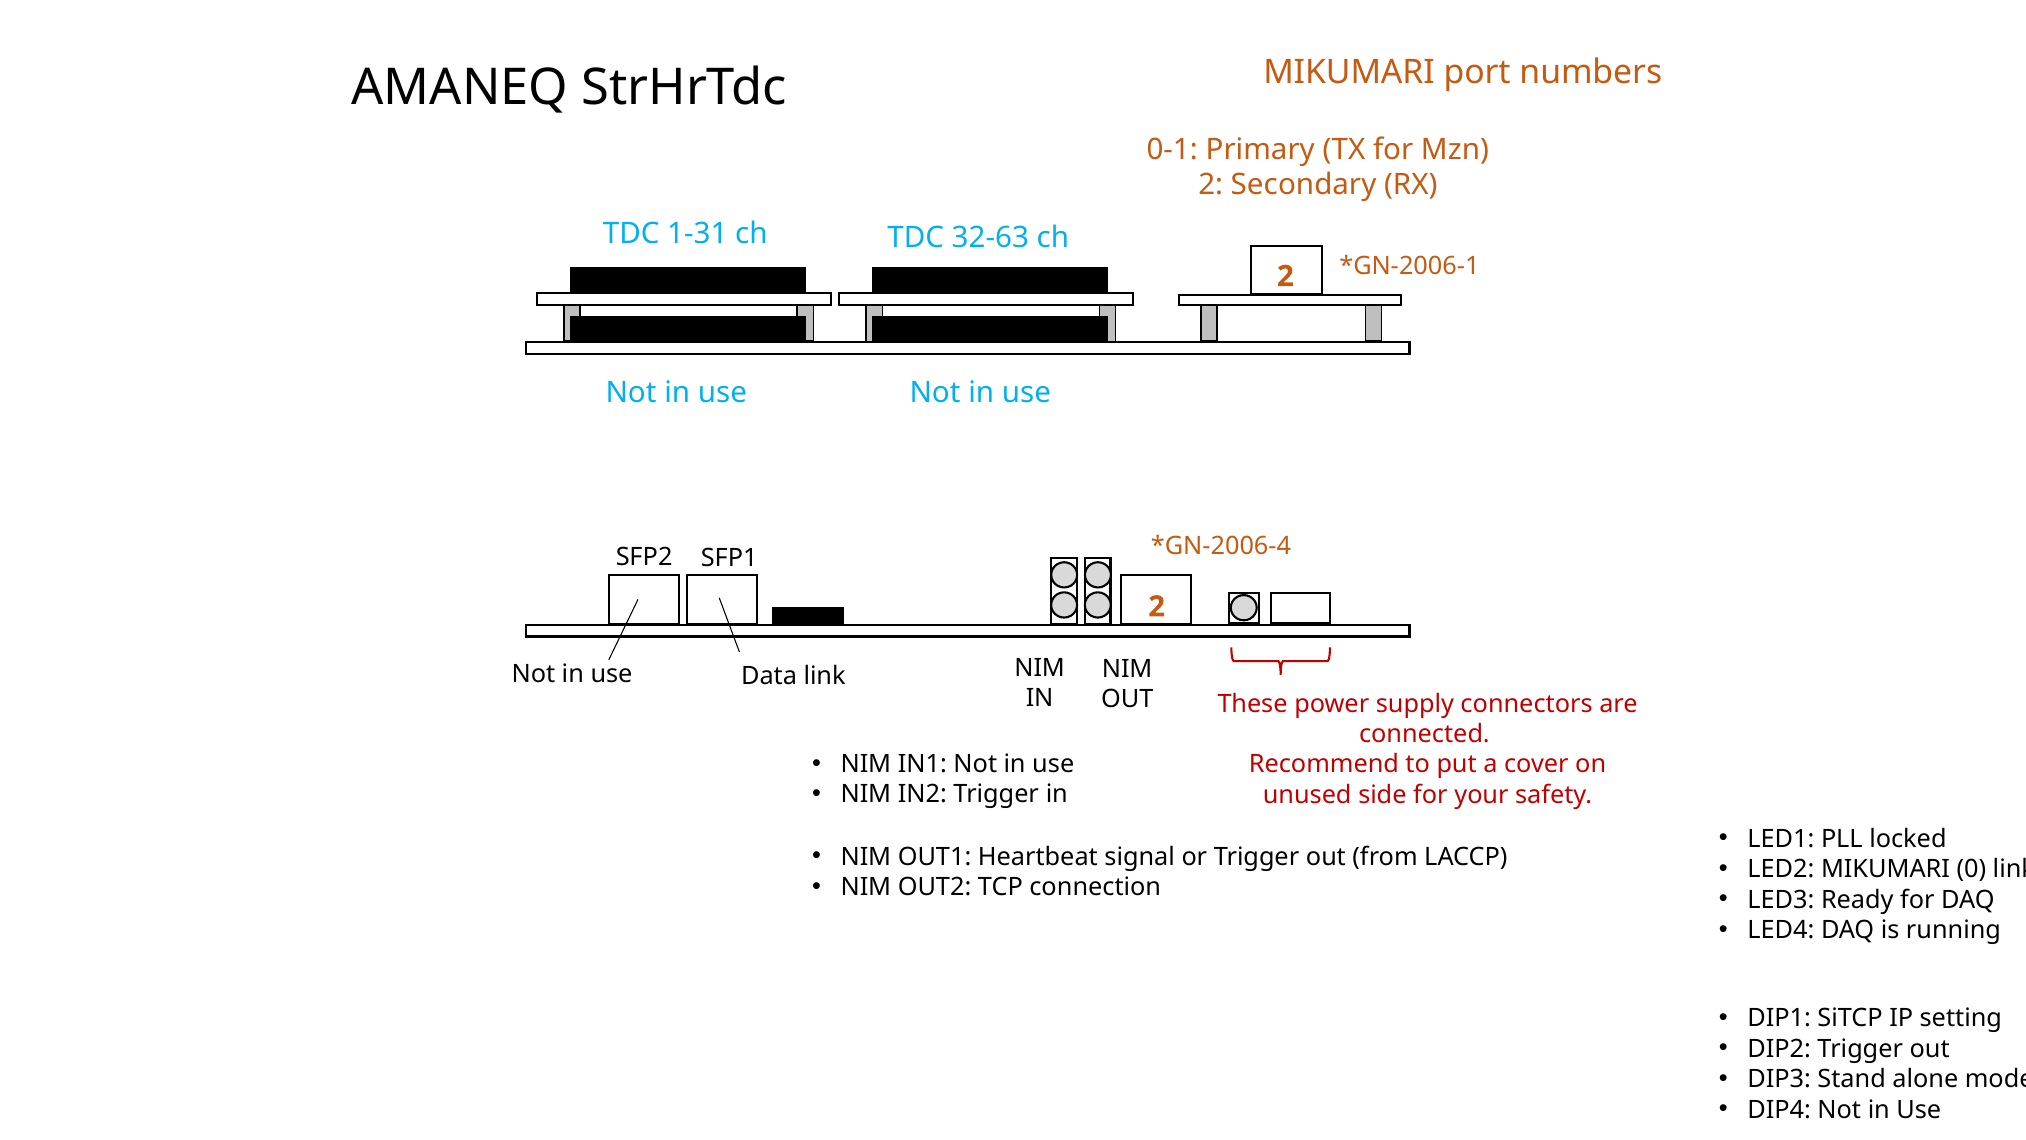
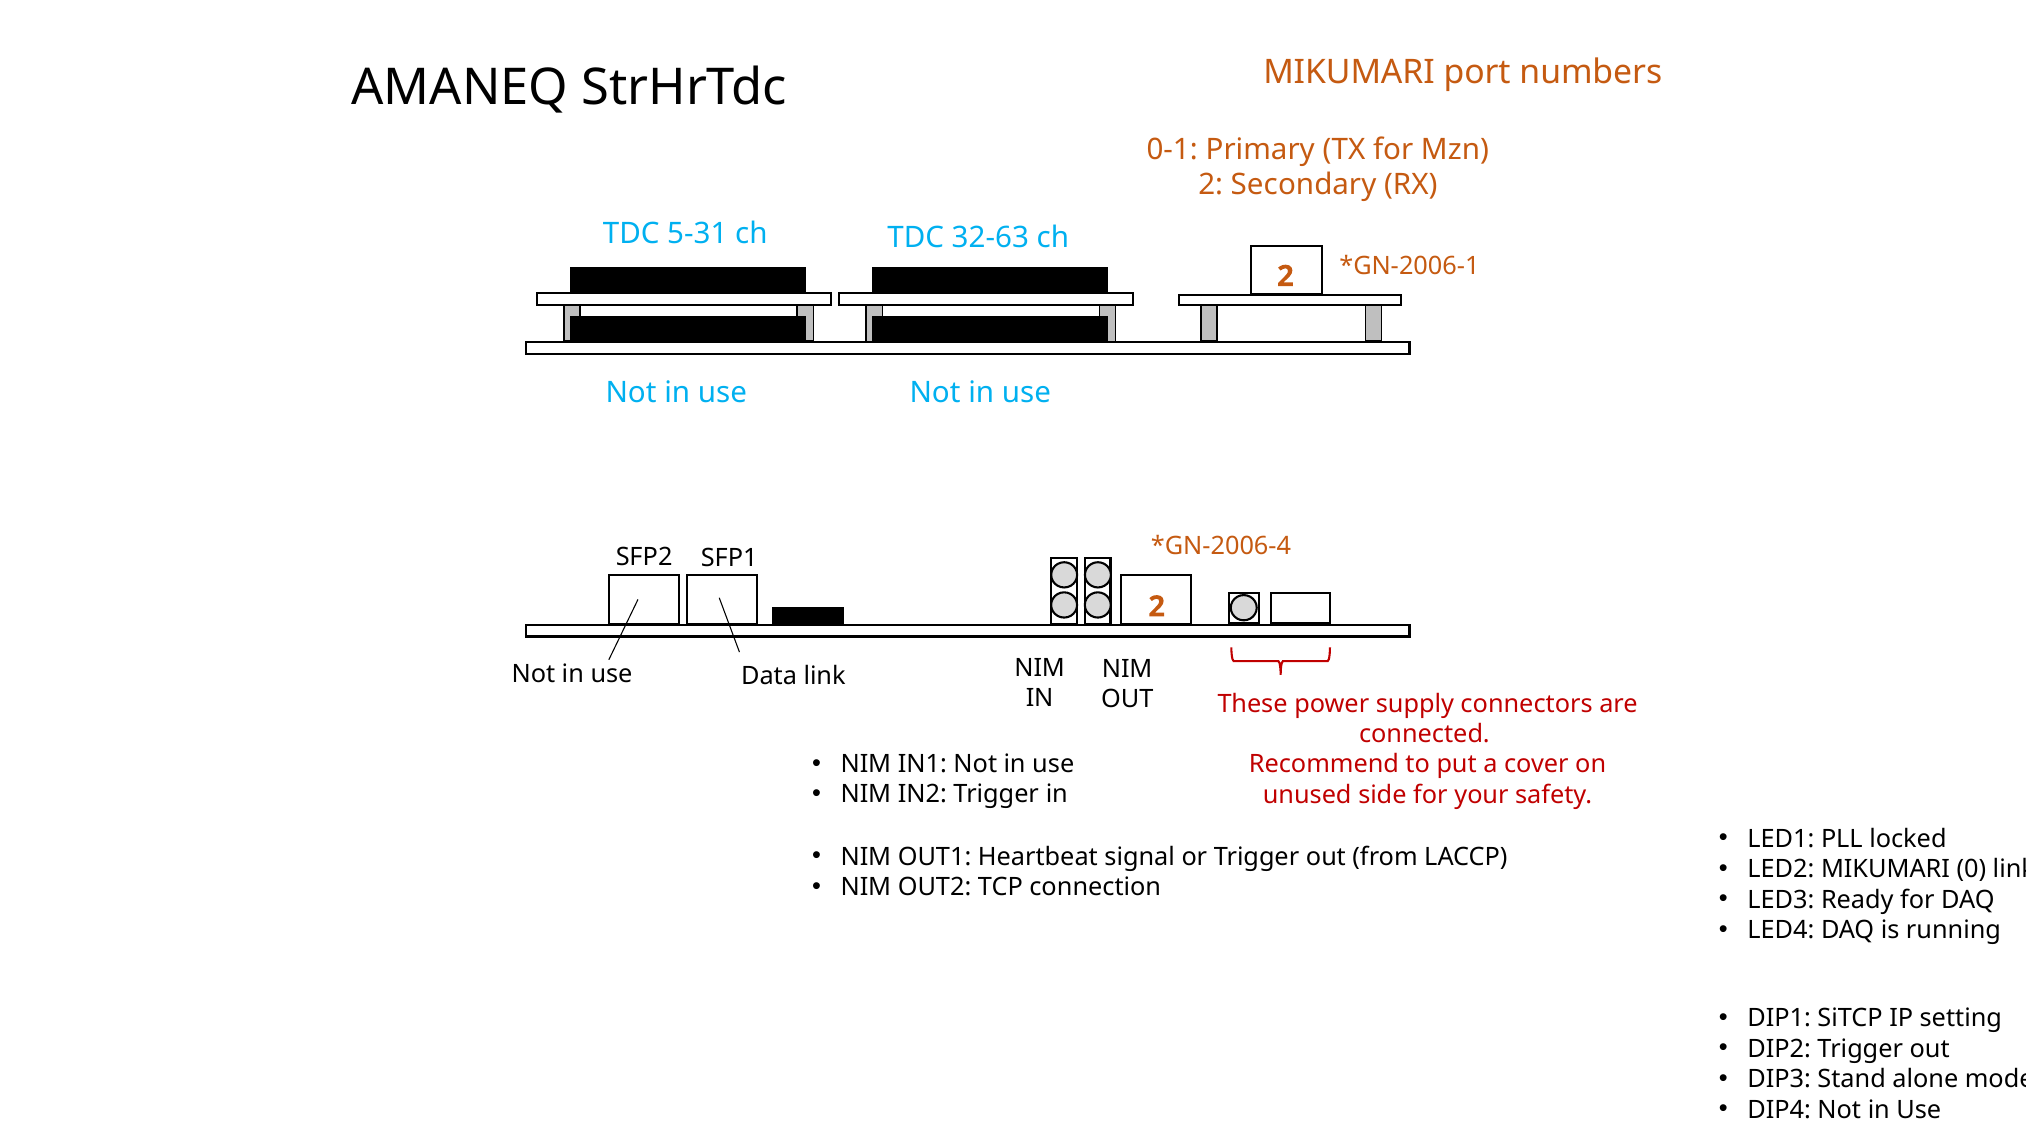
1-31: 1-31 -> 5-31
